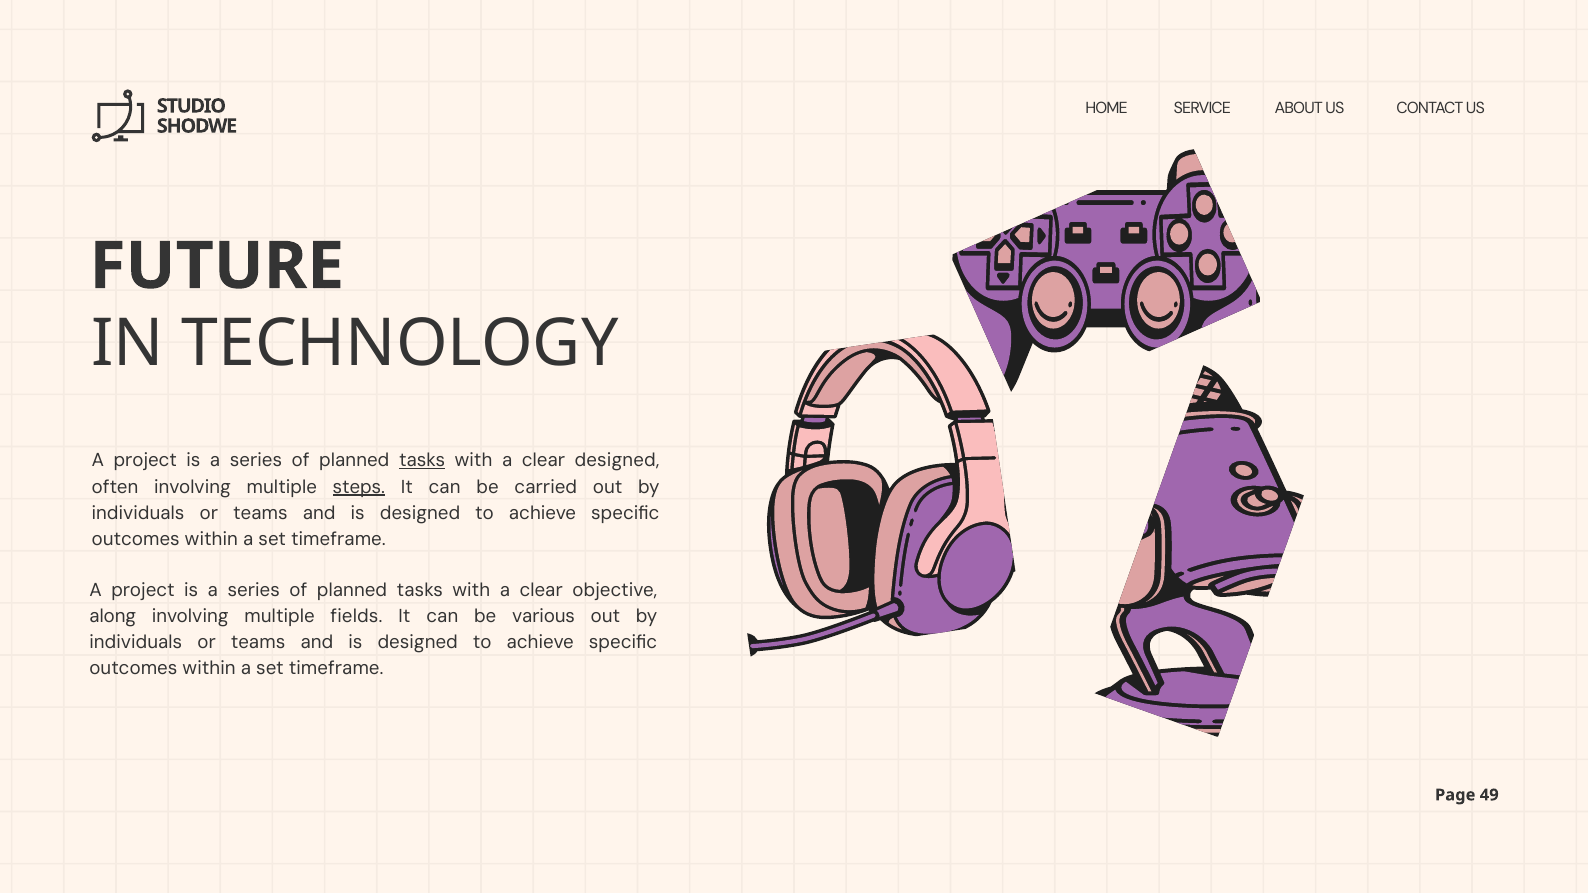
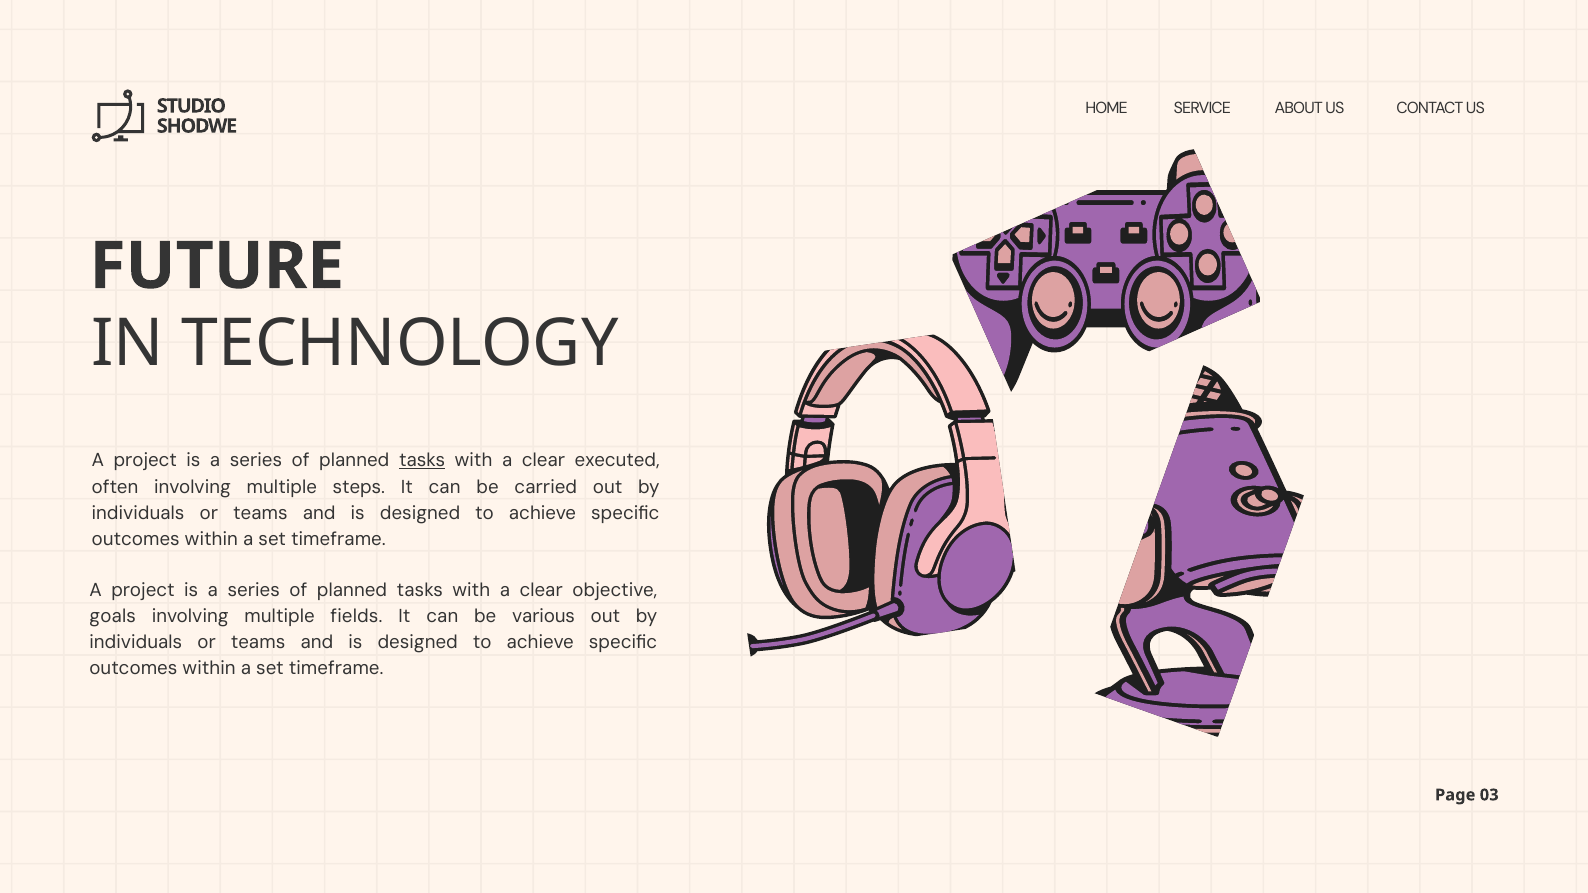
clear designed: designed -> executed
steps underline: present -> none
along: along -> goals
49: 49 -> 03
